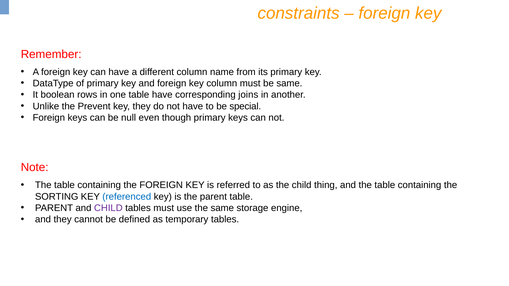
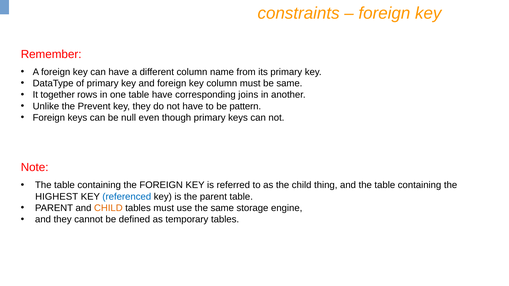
boolean: boolean -> together
special: special -> pattern
SORTING: SORTING -> HIGHEST
CHILD at (108, 208) colour: purple -> orange
